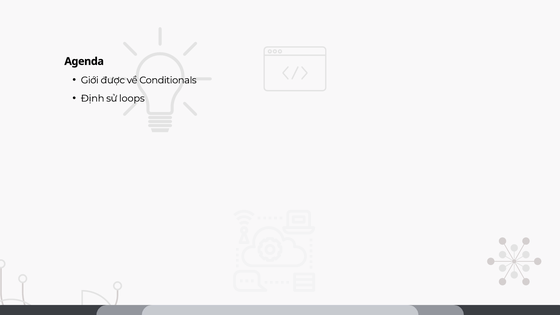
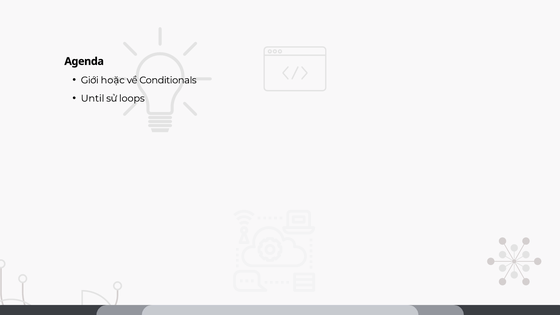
được: được -> hoặc
Định: Định -> Until
